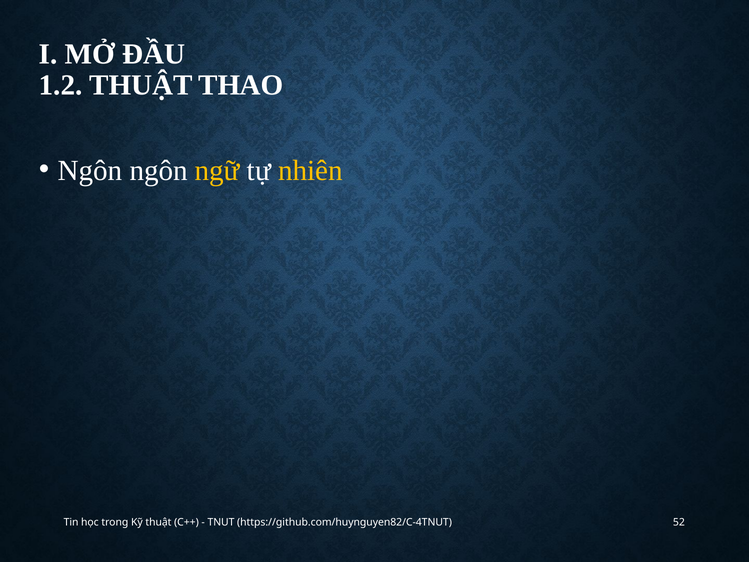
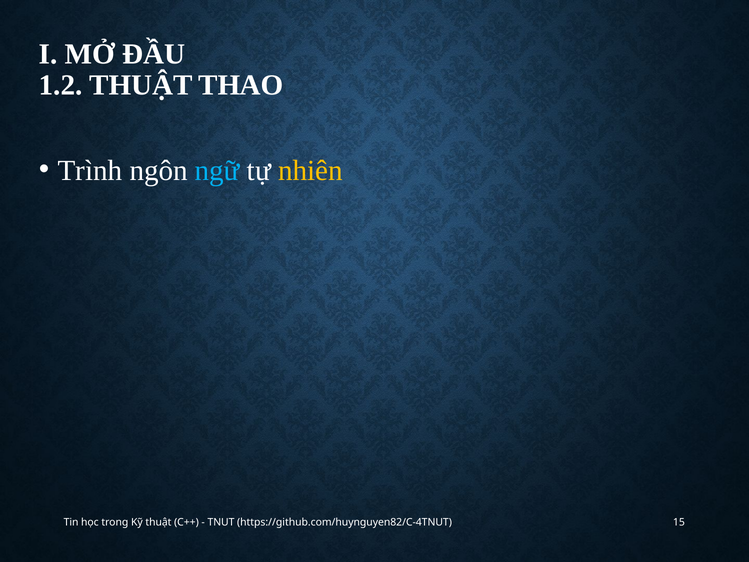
Ngôn at (90, 170): Ngôn -> Trình
ngữ colour: yellow -> light blue
52: 52 -> 15
